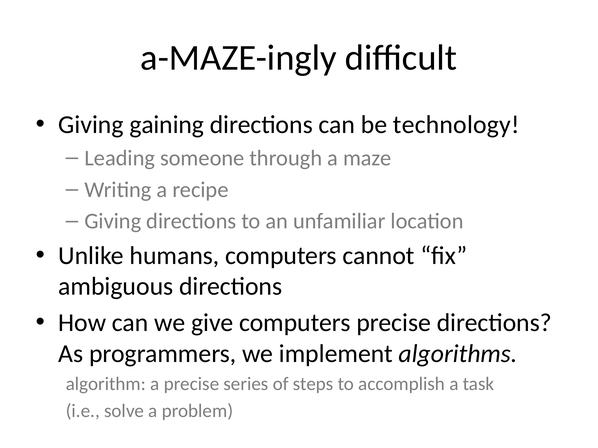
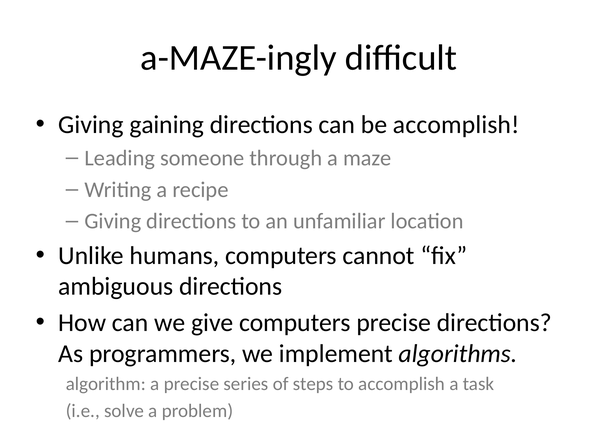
be technology: technology -> accomplish
